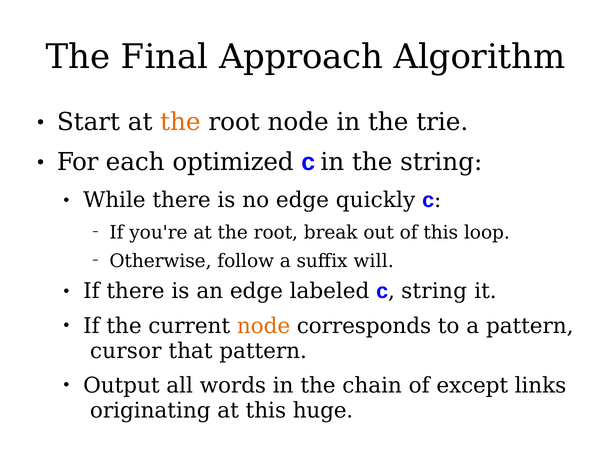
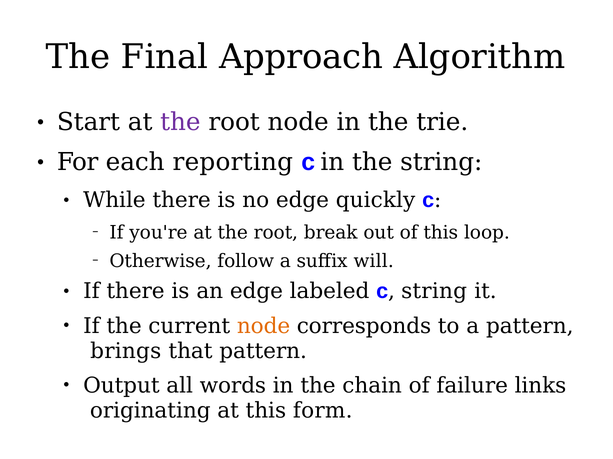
the at (180, 122) colour: orange -> purple
optimized: optimized -> reporting
cursor: cursor -> brings
except: except -> failure
huge: huge -> form
